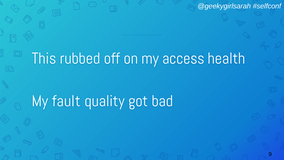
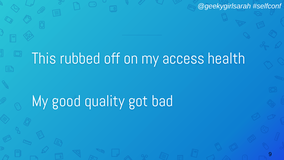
fault: fault -> good
